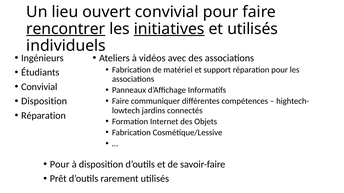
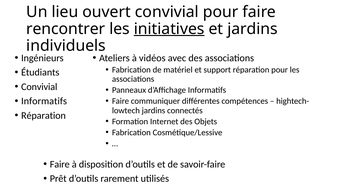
rencontrer underline: present -> none
et utilisés: utilisés -> jardins
Disposition at (44, 101): Disposition -> Informatifs
Pour at (60, 165): Pour -> Faire
